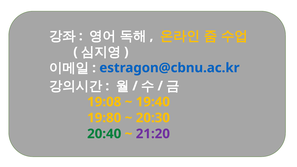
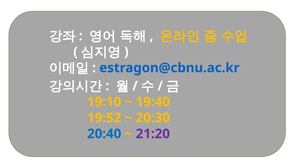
19:08: 19:08 -> 19:10
19:80: 19:80 -> 19:52
20:40 colour: green -> blue
